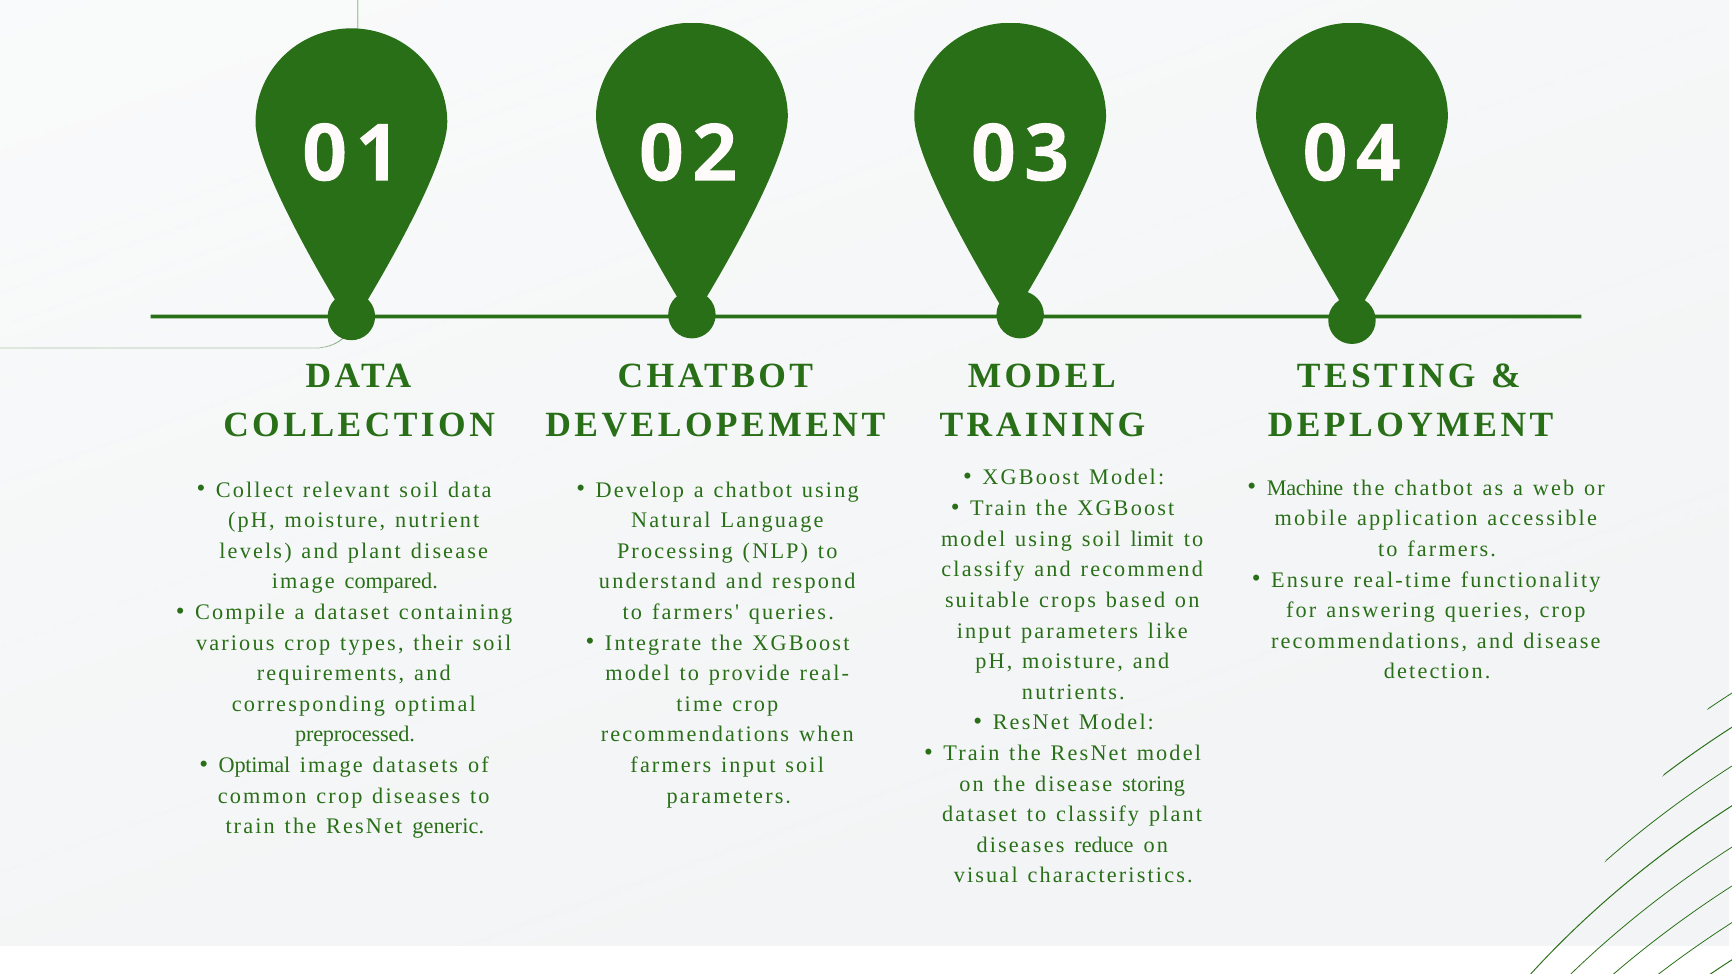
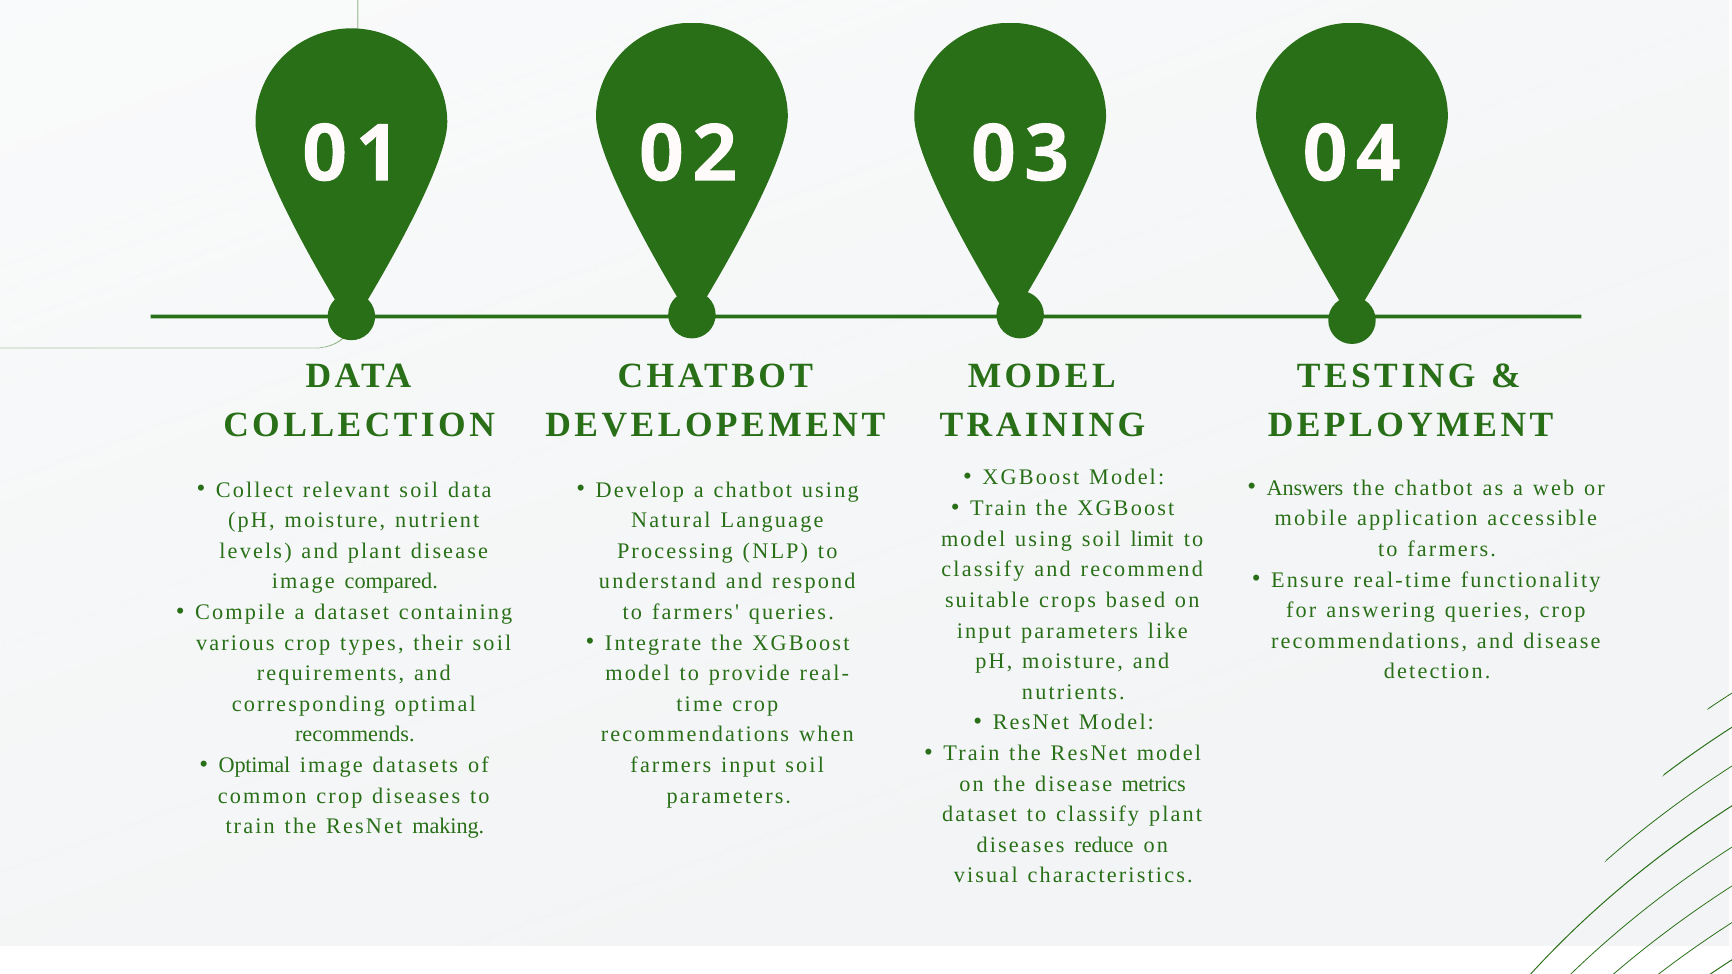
Machine: Machine -> Answers
preprocessed: preprocessed -> recommends
storing: storing -> metrics
generic: generic -> making
